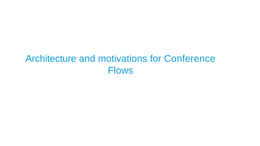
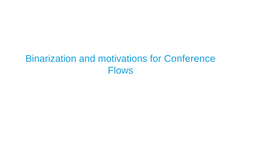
Architecture: Architecture -> Binarization
